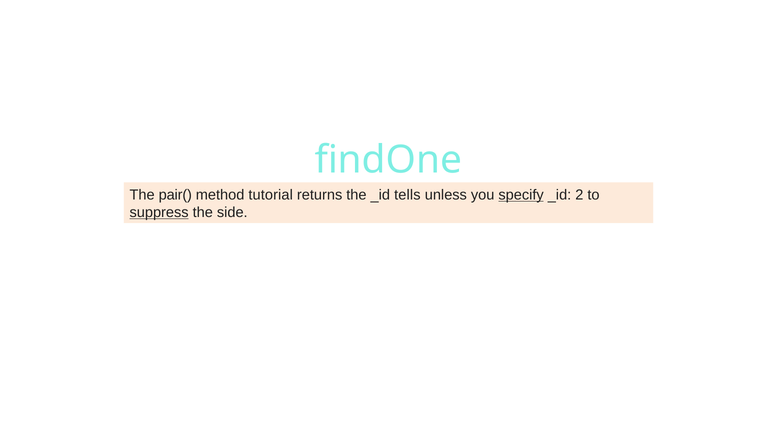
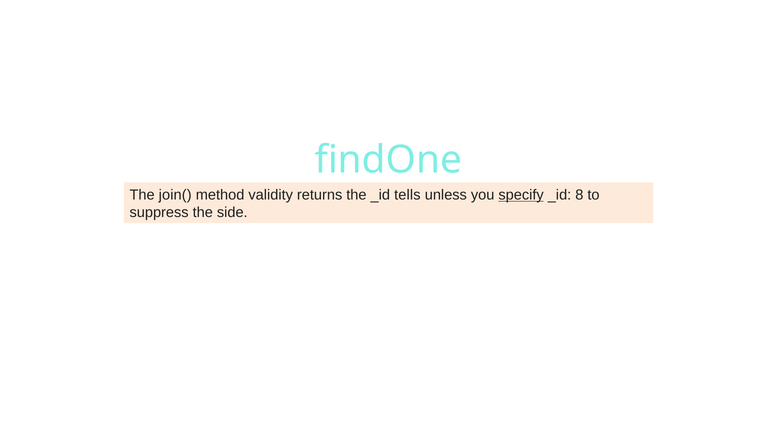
pair(: pair( -> join(
tutorial: tutorial -> validity
2: 2 -> 8
suppress underline: present -> none
